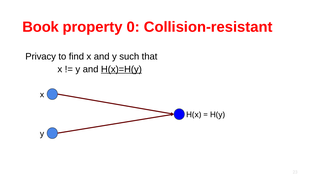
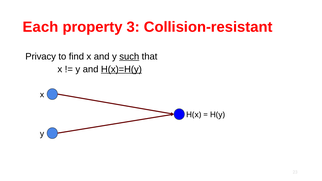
Book: Book -> Each
0: 0 -> 3
such underline: none -> present
